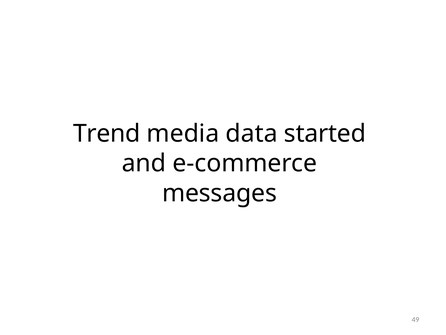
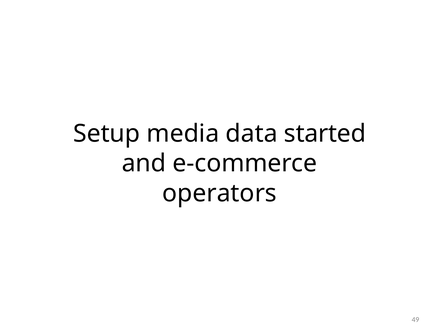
Trend: Trend -> Setup
messages: messages -> operators
